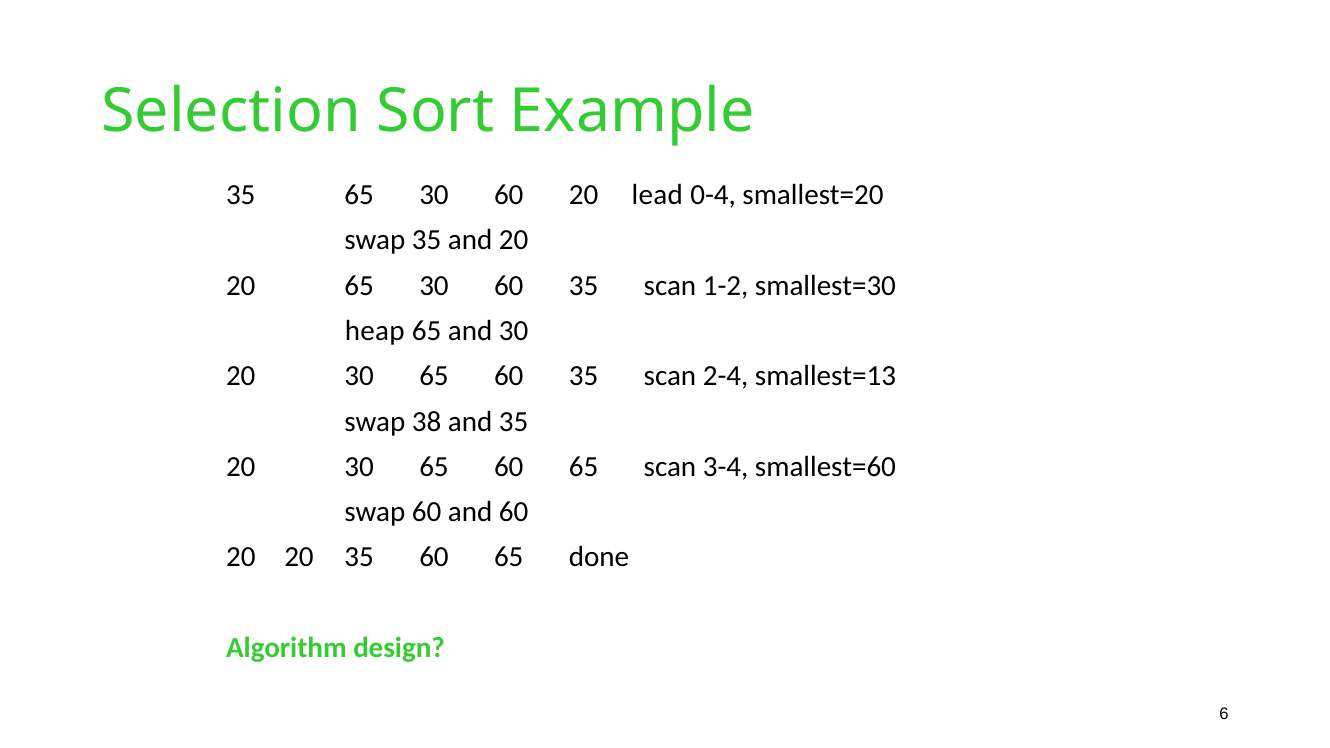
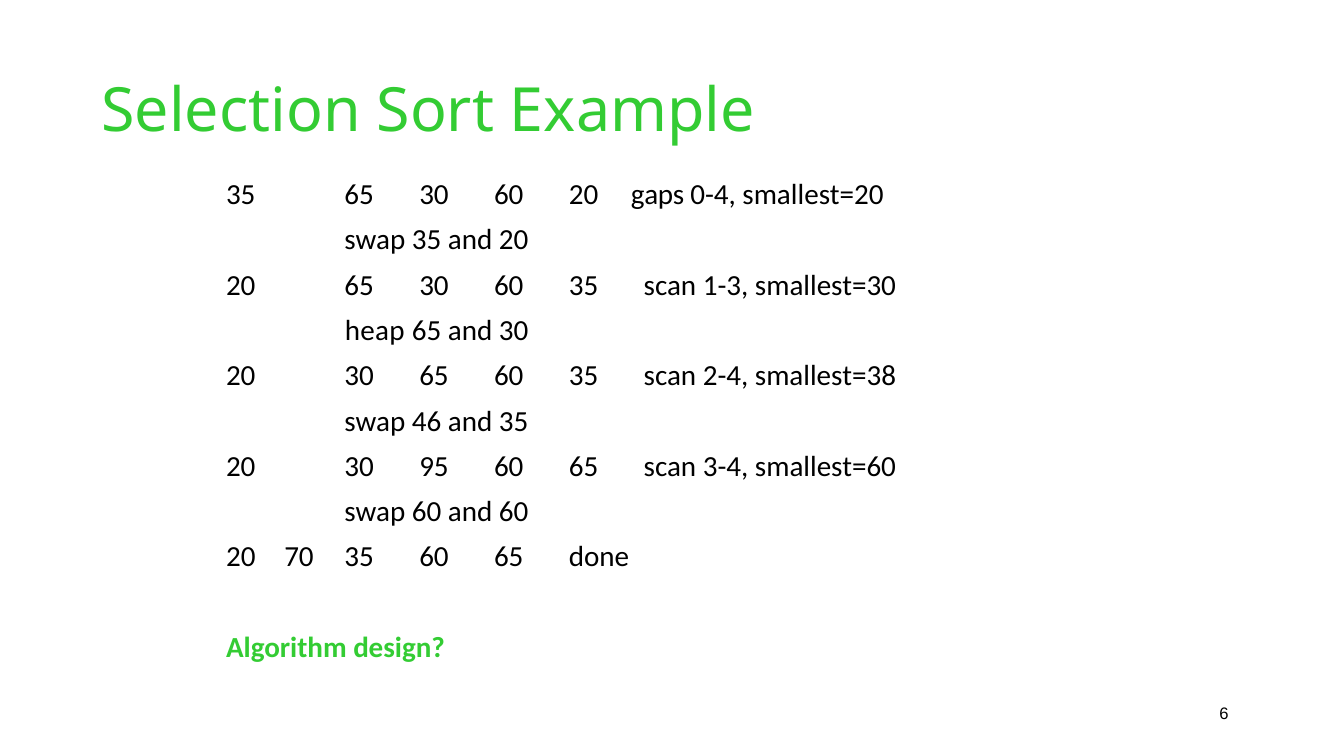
lead: lead -> gaps
1-2: 1-2 -> 1-3
smallest=13: smallest=13 -> smallest=38
38: 38 -> 46
65 at (434, 467): 65 -> 95
20 at (299, 557): 20 -> 70
